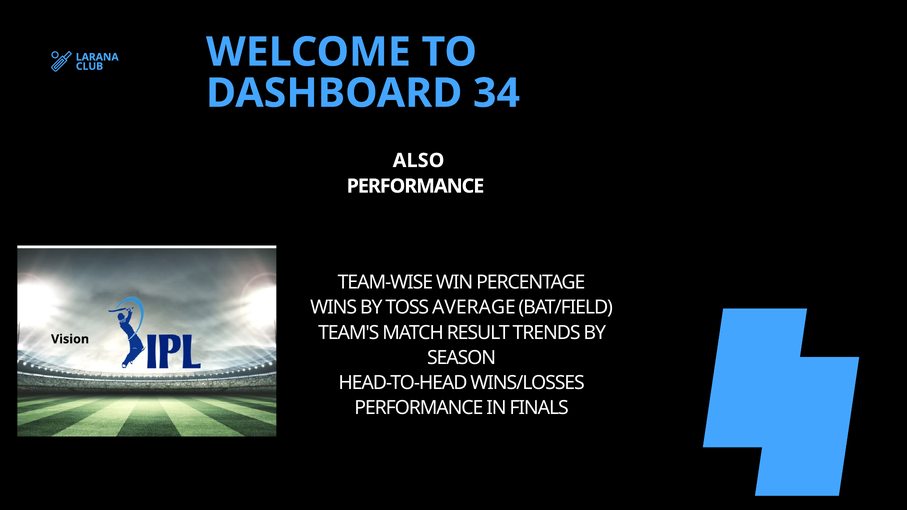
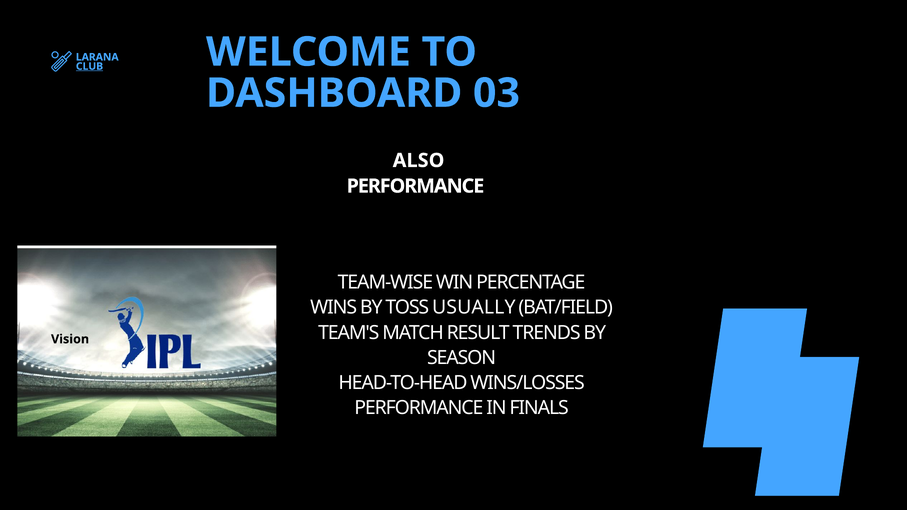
CLUB underline: none -> present
34: 34 -> 03
AVERAGE: AVERAGE -> USUALLY
